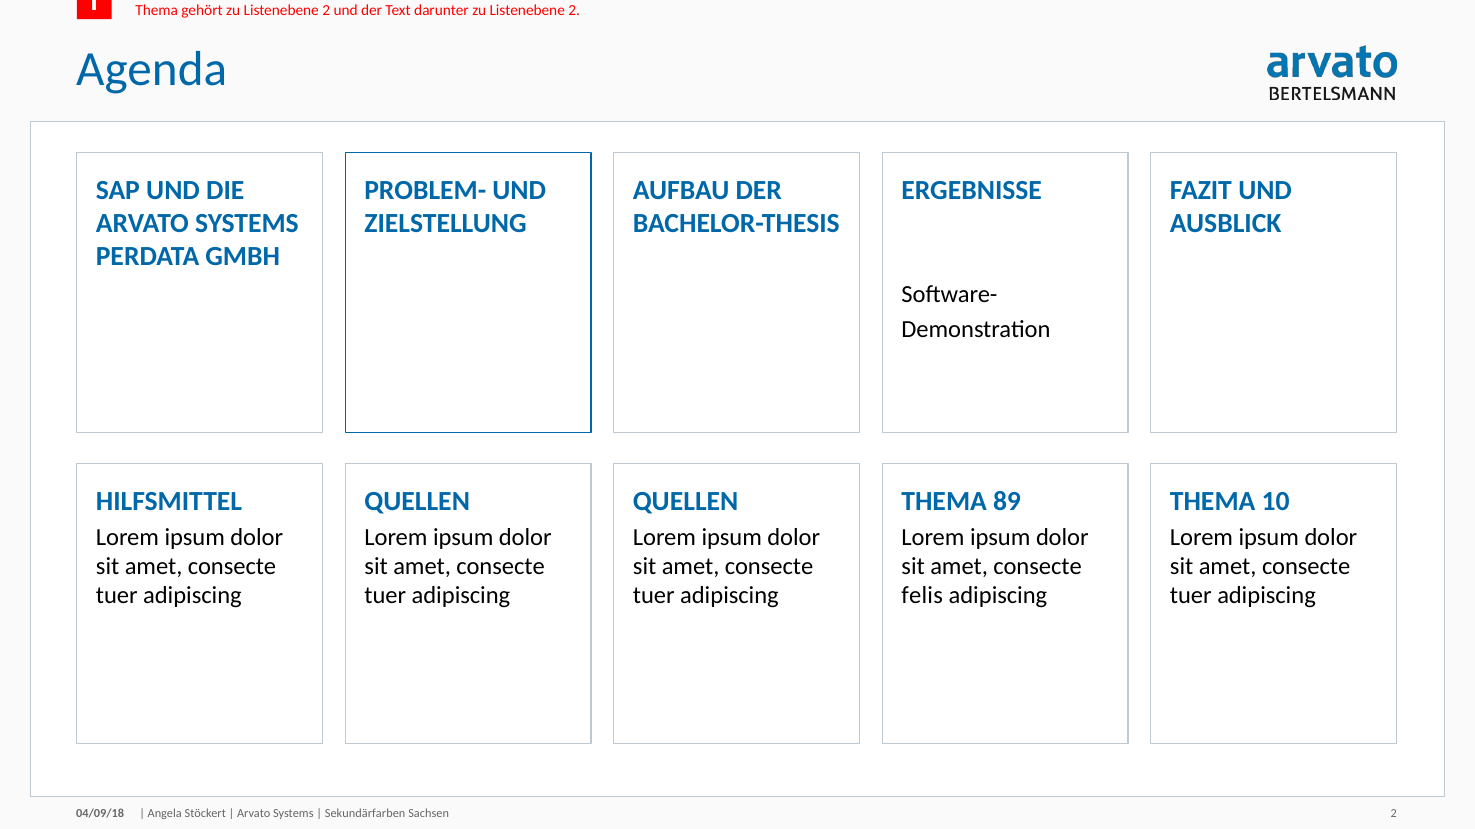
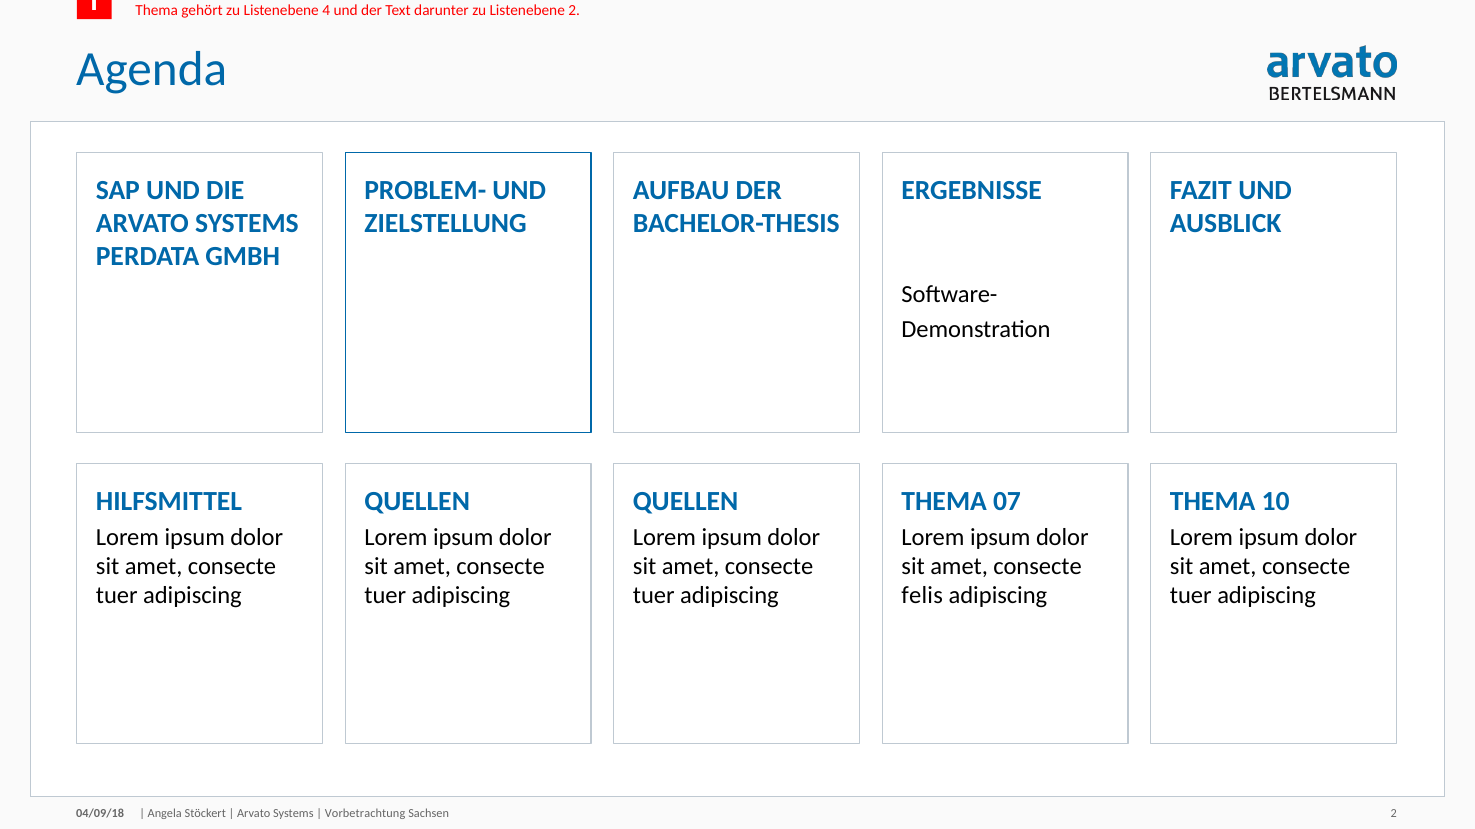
gehört zu Listenebene 2: 2 -> 4
89: 89 -> 07
Sekundärfarben: Sekundärfarben -> Vorbetrachtung
